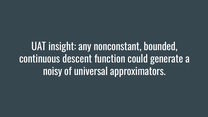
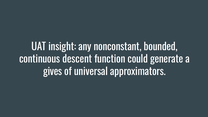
noisy: noisy -> gives
